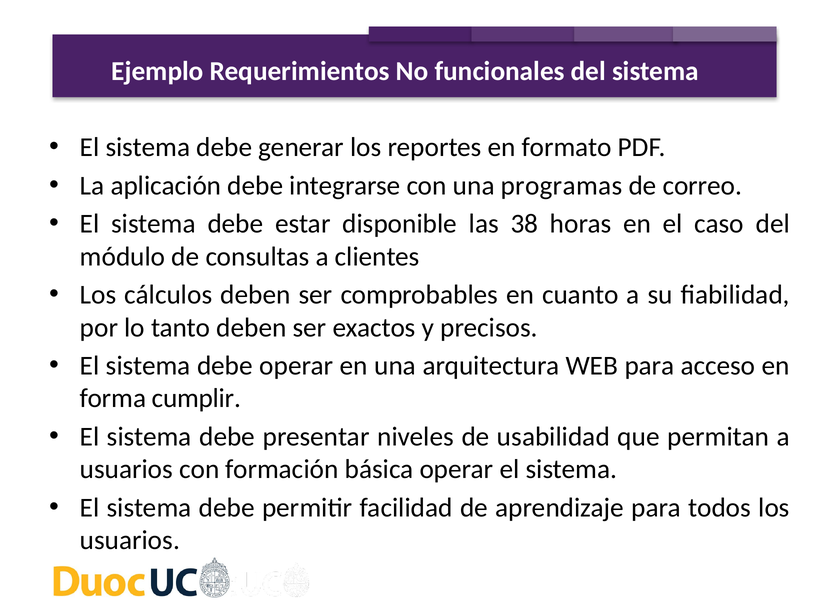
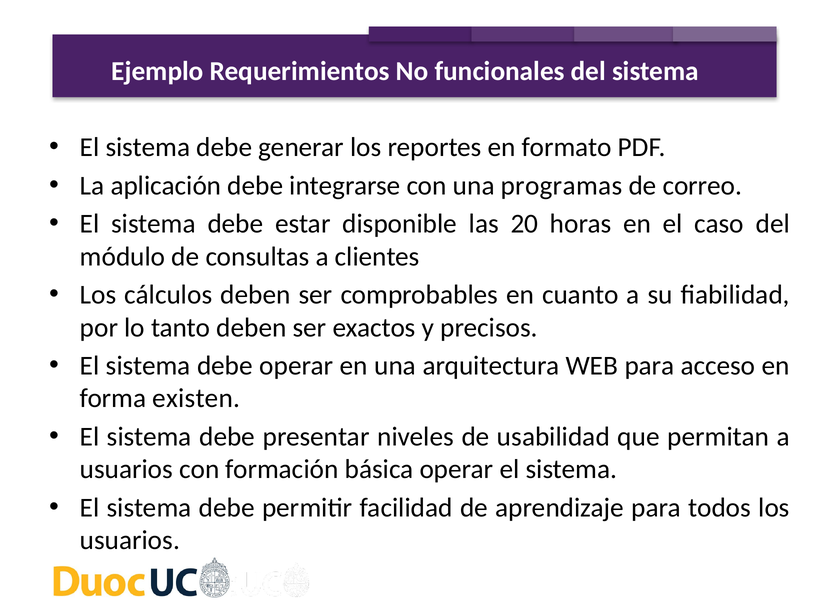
38: 38 -> 20
cumplir: cumplir -> existen
